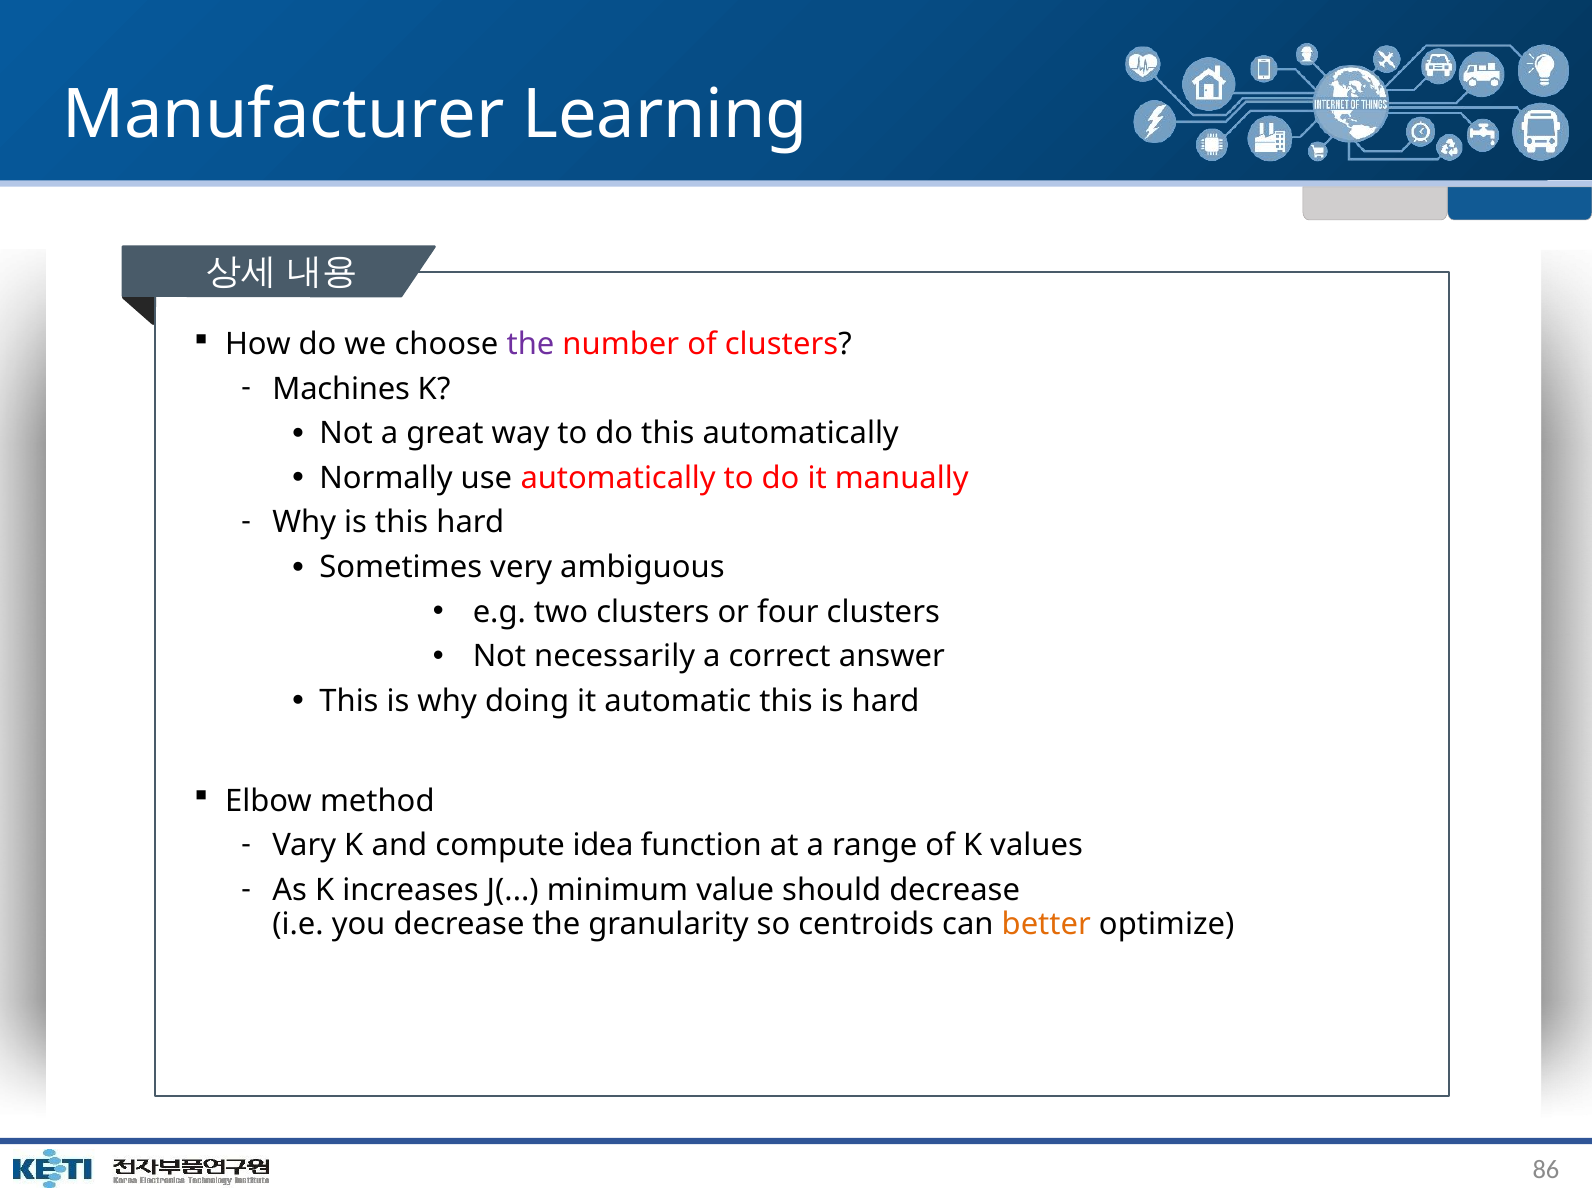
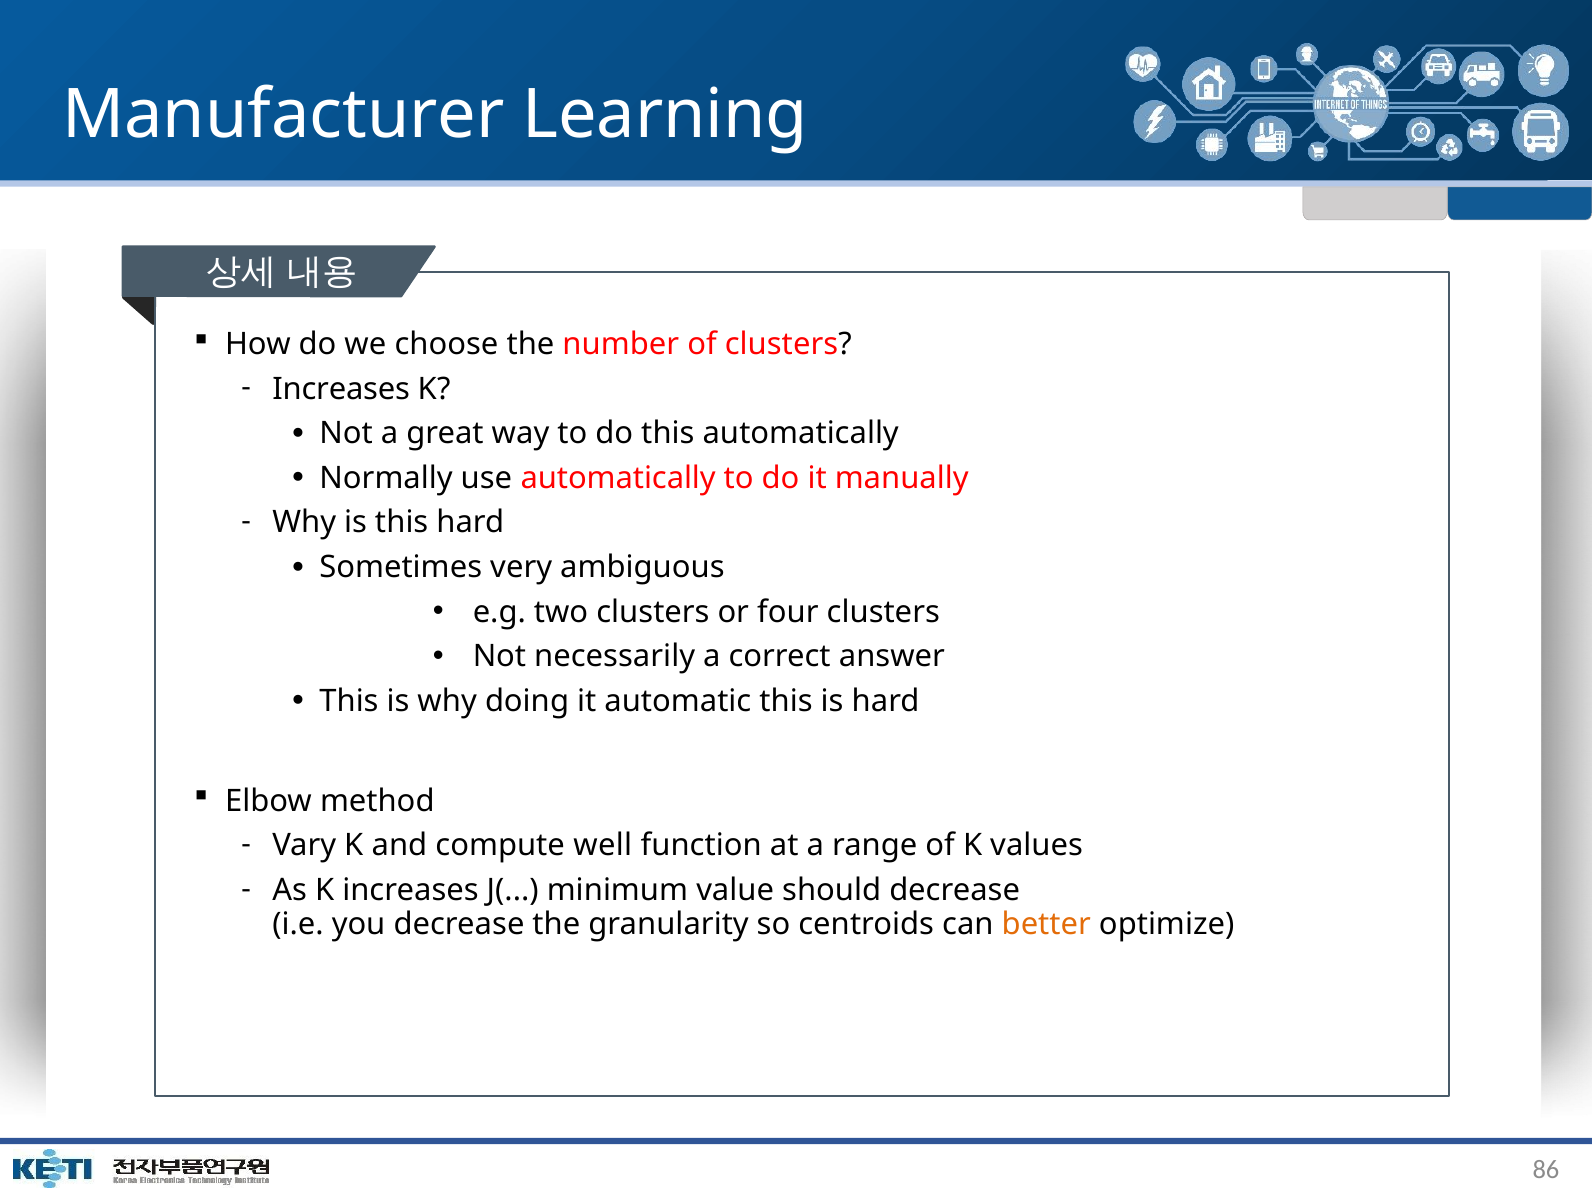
the at (531, 344) colour: purple -> black
Machines at (341, 389): Machines -> Increases
idea: idea -> well
